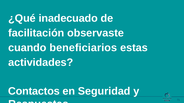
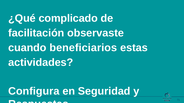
inadecuado: inadecuado -> complicado
Contactos: Contactos -> Configura
